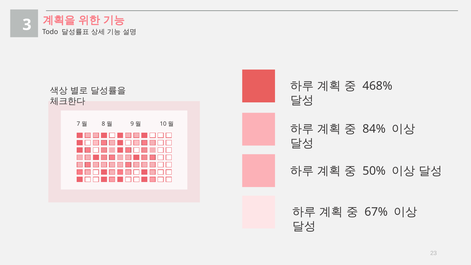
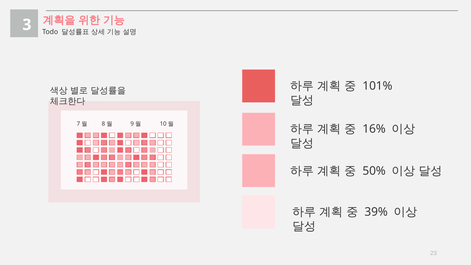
468%: 468% -> 101%
84%: 84% -> 16%
67%: 67% -> 39%
